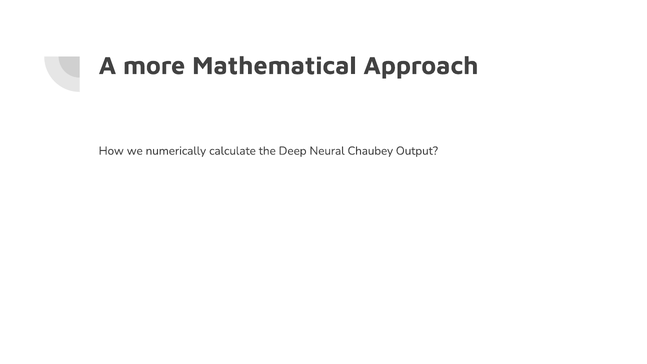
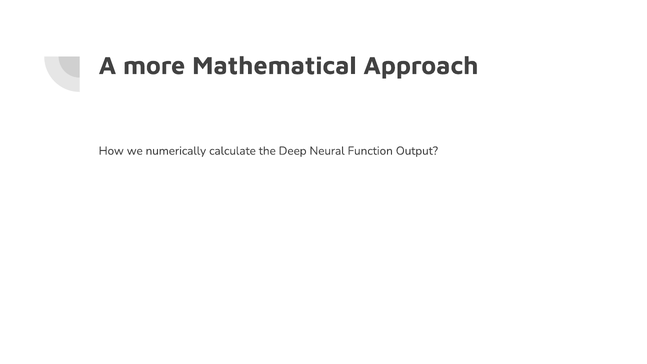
Chaubey: Chaubey -> Function
